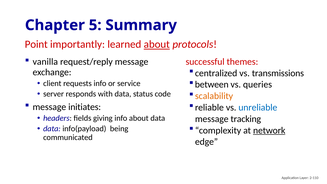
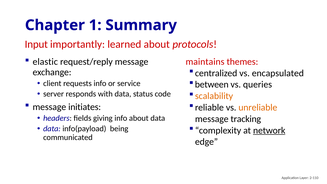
5: 5 -> 1
Point: Point -> Input
about at (157, 44) underline: present -> none
vanilla: vanilla -> elastic
successful: successful -> maintains
transmissions: transmissions -> encapsulated
unreliable colour: blue -> orange
